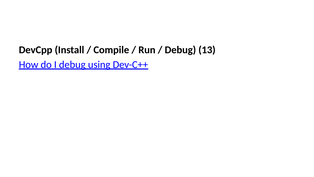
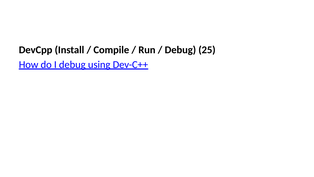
13: 13 -> 25
